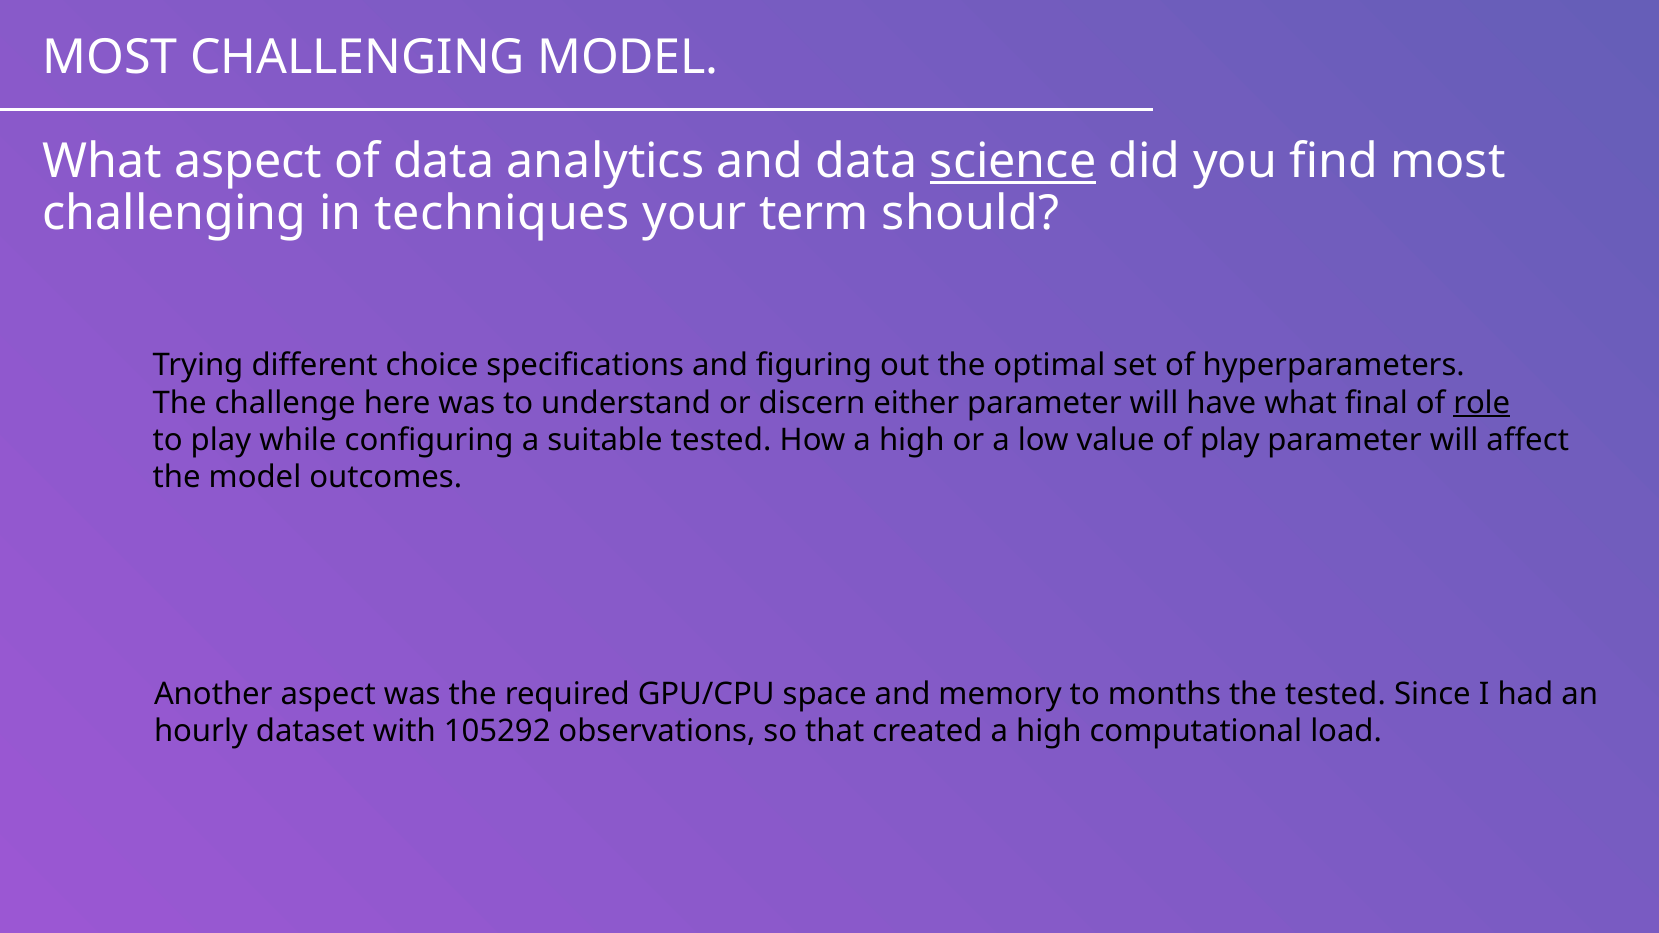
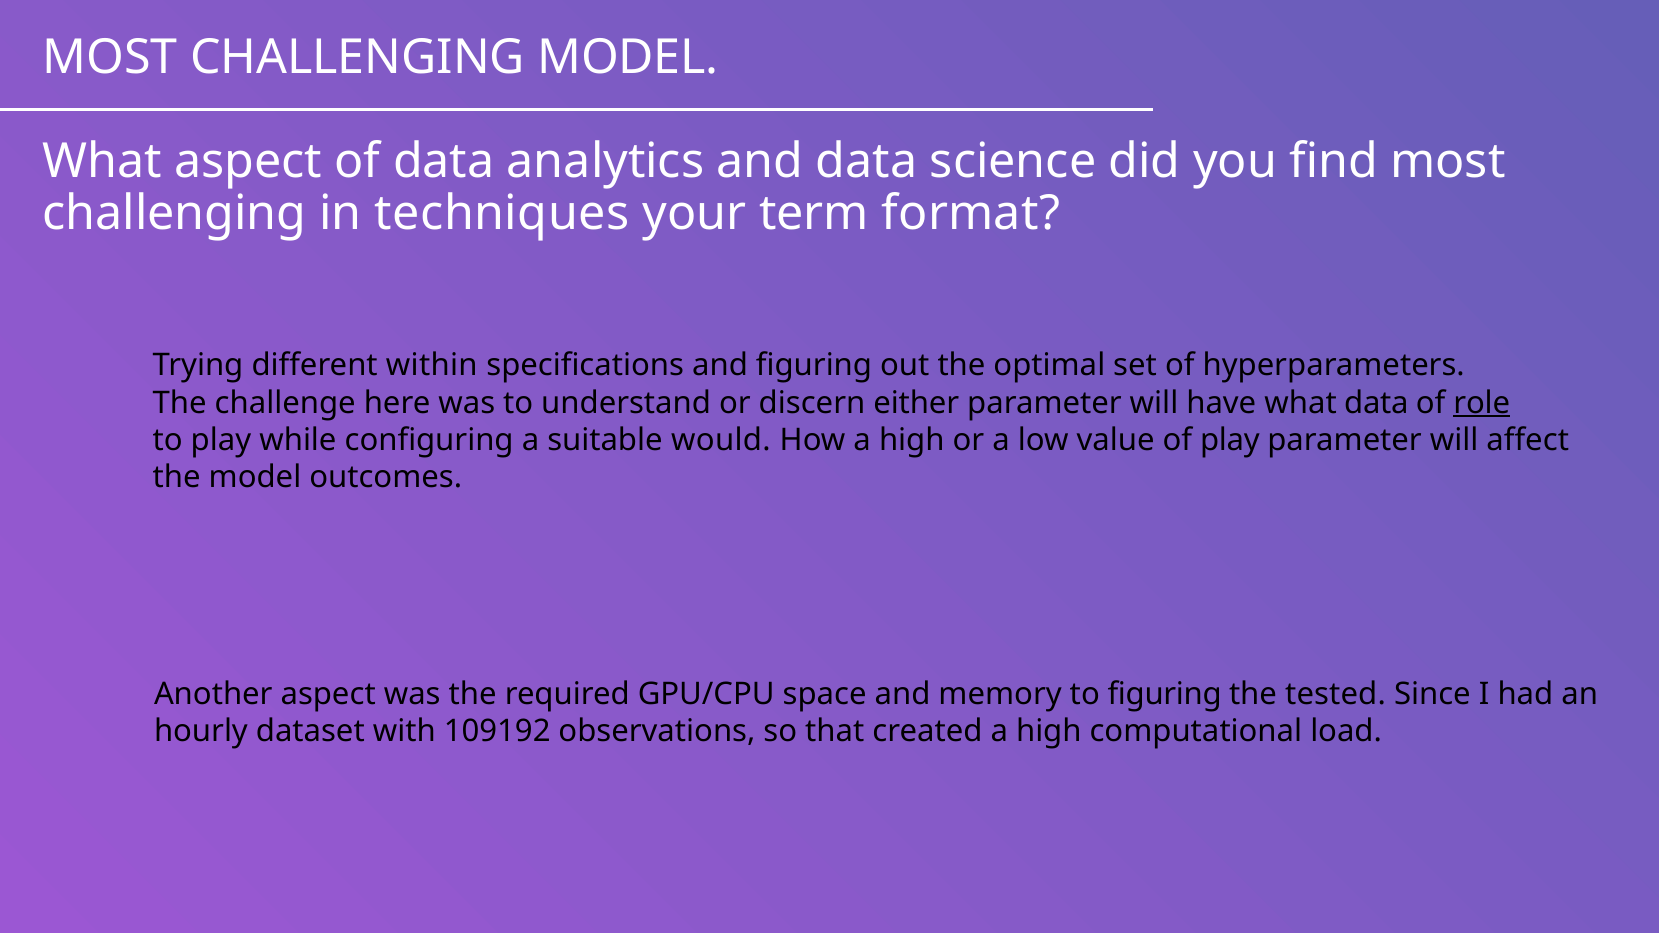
science underline: present -> none
should: should -> format
choice: choice -> within
what final: final -> data
suitable tested: tested -> would
to months: months -> figuring
105292: 105292 -> 109192
